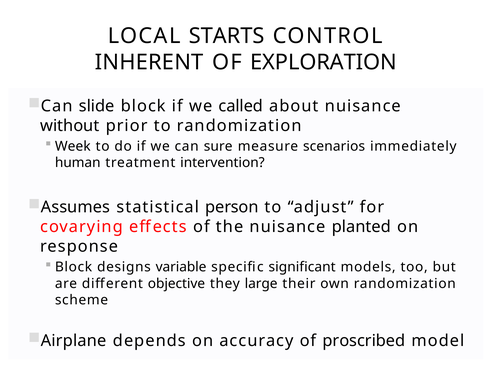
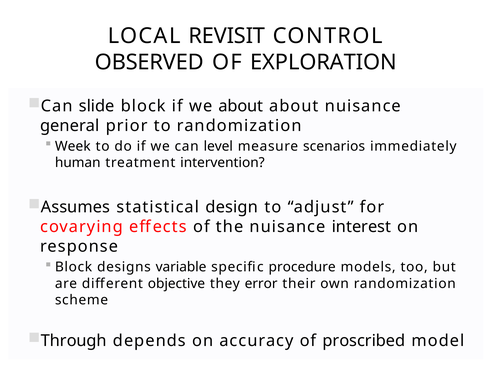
STARTS: STARTS -> REVISIT
INHERENT: INHERENT -> OBSERVED
we called: called -> about
without: without -> general
sure: sure -> level
person: person -> design
planted: planted -> interest
significant: significant -> procedure
large: large -> error
Airplane: Airplane -> Through
